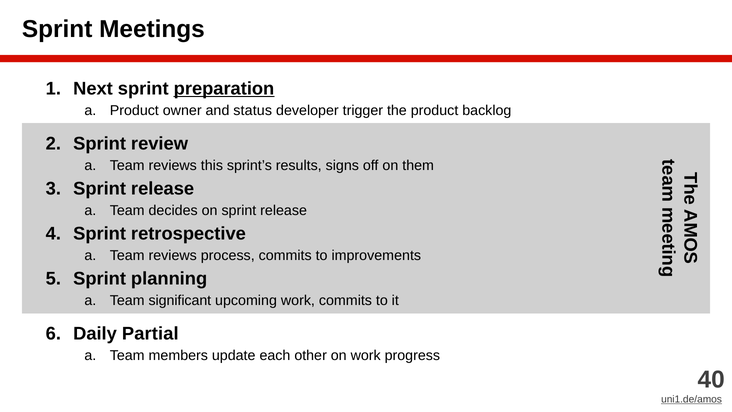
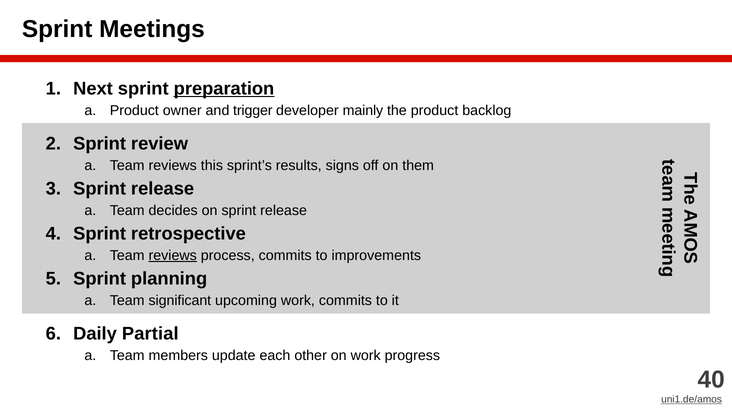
status: status -> trigger
trigger: trigger -> mainly
reviews at (173, 255) underline: none -> present
